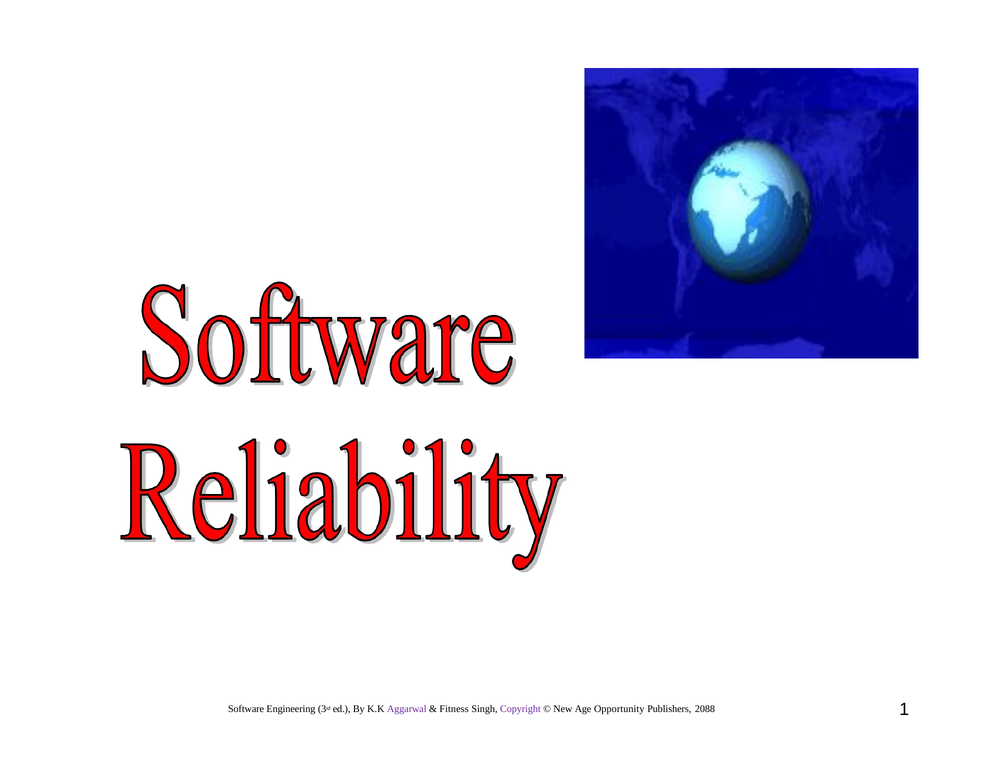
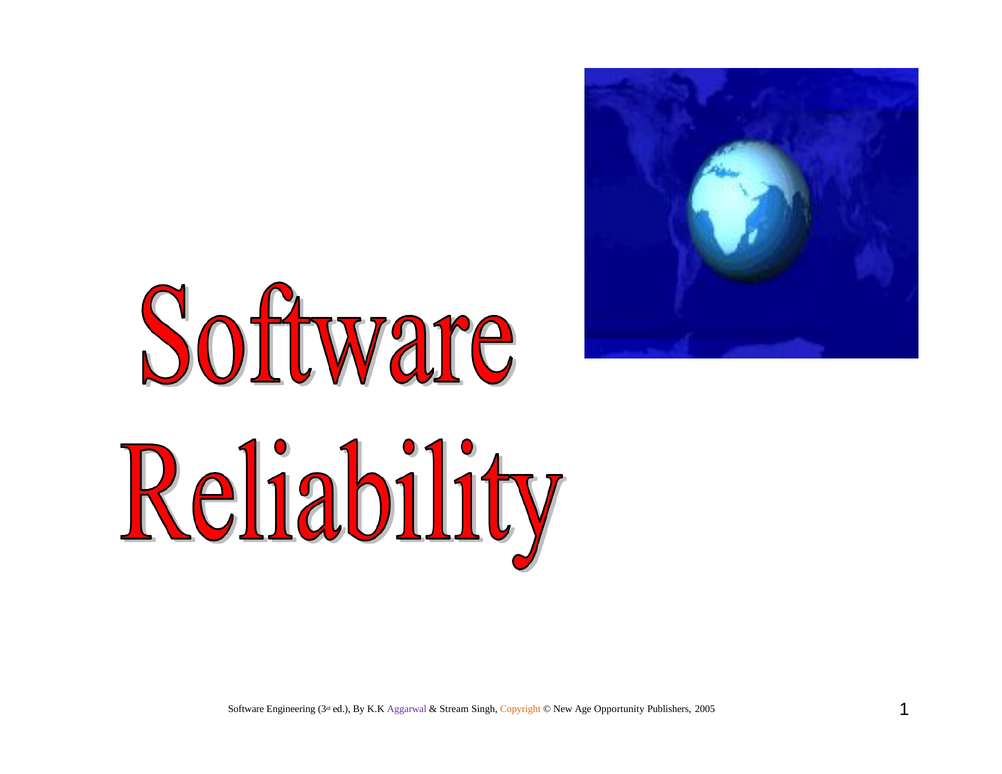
Fitness: Fitness -> Stream
Copyright colour: purple -> orange
2088: 2088 -> 2005
